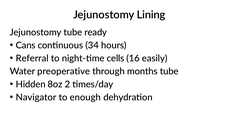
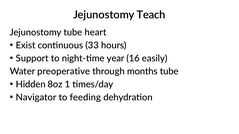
Lining: Lining -> Teach
ready: ready -> heart
Cans: Cans -> Exist
34: 34 -> 33
Referral: Referral -> Support
cells: cells -> year
2: 2 -> 1
enough: enough -> feeding
